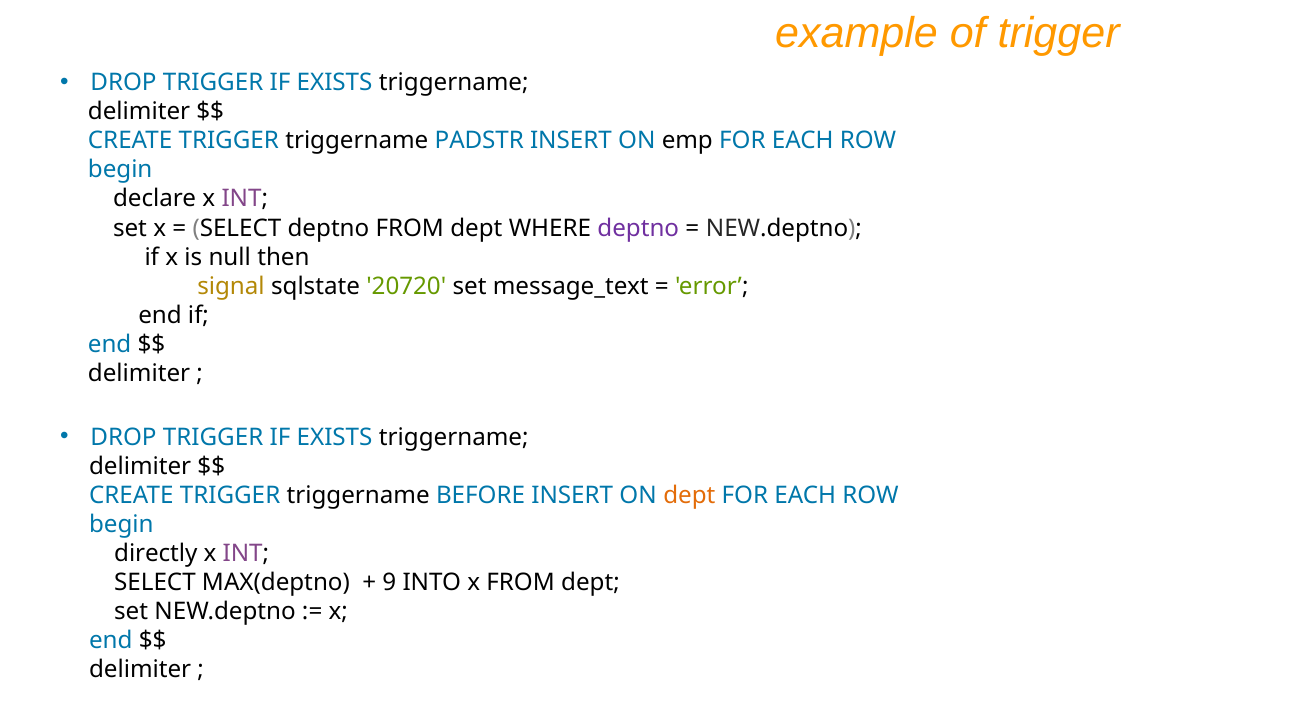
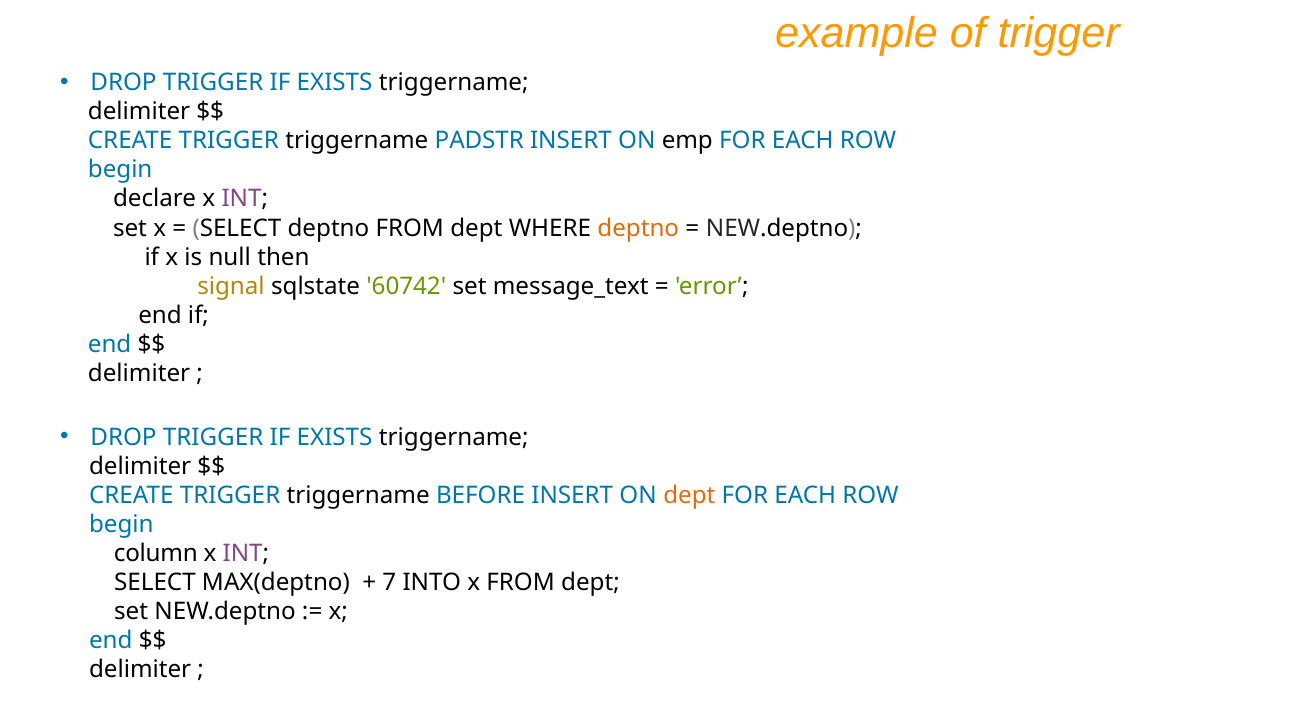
deptno at (638, 228) colour: purple -> orange
20720: 20720 -> 60742
directly: directly -> column
9: 9 -> 7
